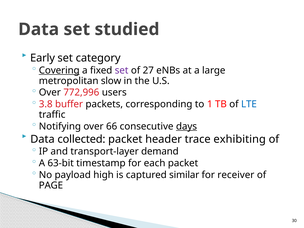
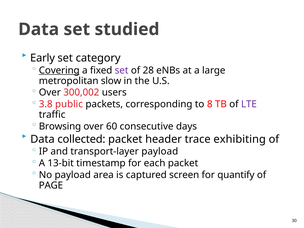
27: 27 -> 28
772,996: 772,996 -> 300,002
buffer: buffer -> public
1: 1 -> 8
LTE colour: blue -> purple
Notifying: Notifying -> Browsing
66: 66 -> 60
days underline: present -> none
transport-layer demand: demand -> payload
63-bit: 63-bit -> 13-bit
high: high -> area
similar: similar -> screen
receiver: receiver -> quantify
